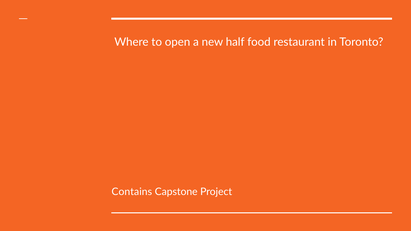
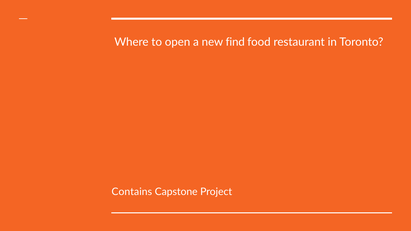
half: half -> find
